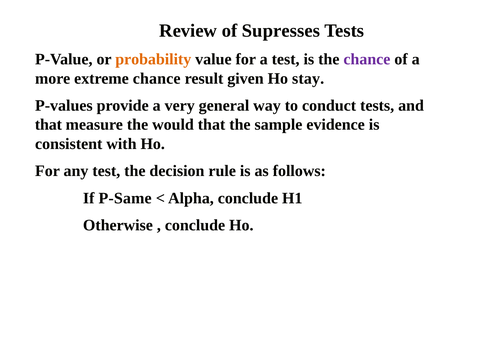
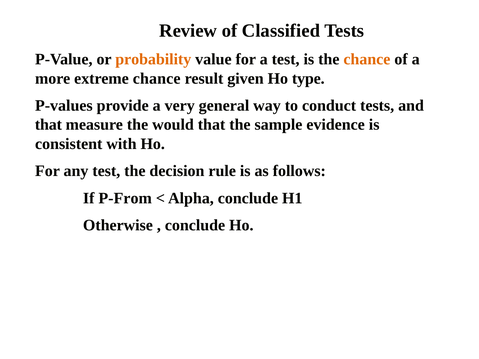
Supresses: Supresses -> Classified
chance at (367, 59) colour: purple -> orange
stay: stay -> type
P-Same: P-Same -> P-From
